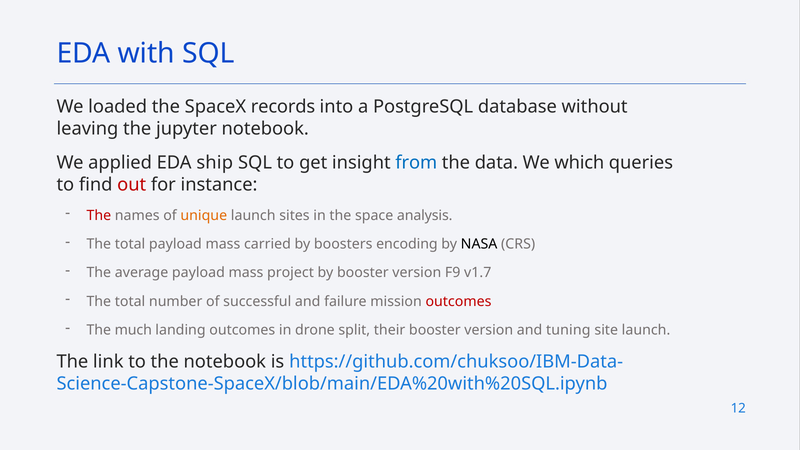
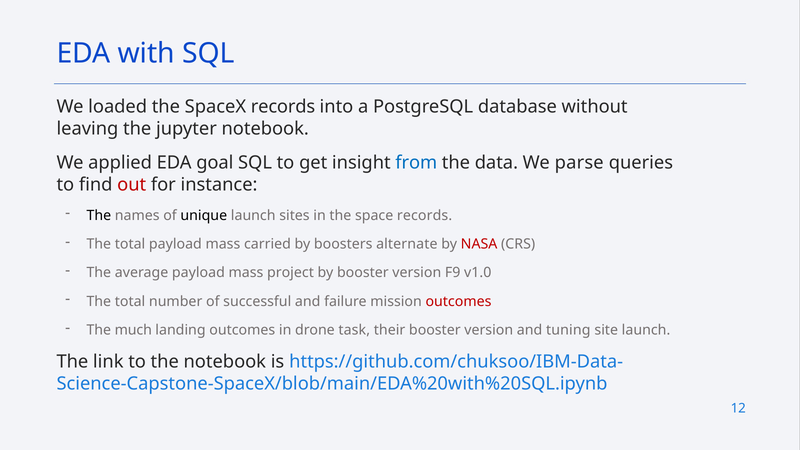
ship: ship -> goal
which: which -> parse
The at (99, 215) colour: red -> black
unique colour: orange -> black
space analysis: analysis -> records
encoding: encoding -> alternate
NASA colour: black -> red
v1.7: v1.7 -> v1.0
split: split -> task
